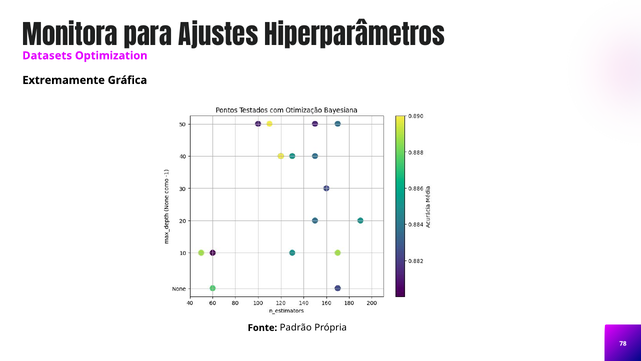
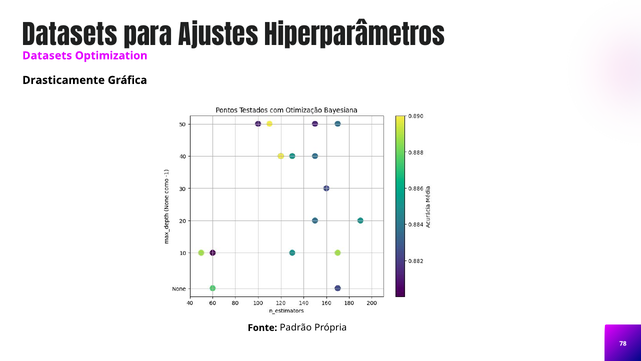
Monitora at (70, 36): Monitora -> Datasets
Extremamente: Extremamente -> Drasticamente
